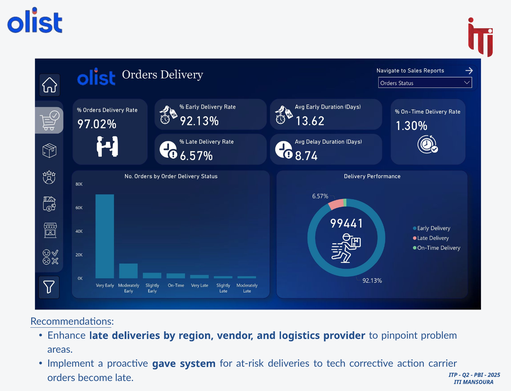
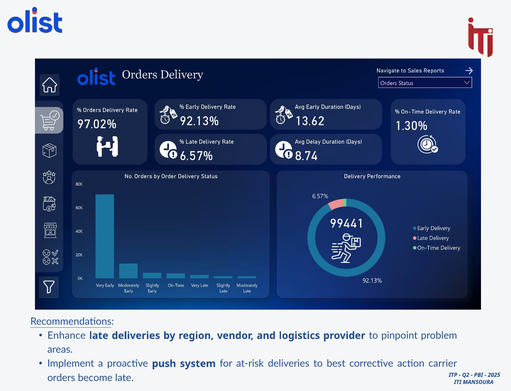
gave: gave -> push
tech: tech -> best
